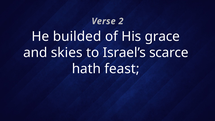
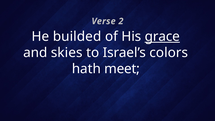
grace underline: none -> present
scarce: scarce -> colors
feast: feast -> meet
